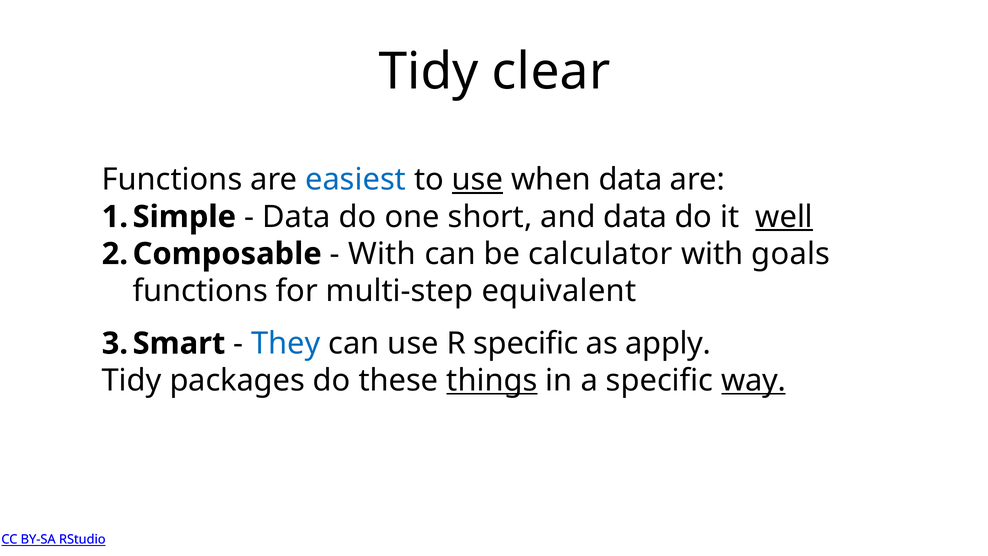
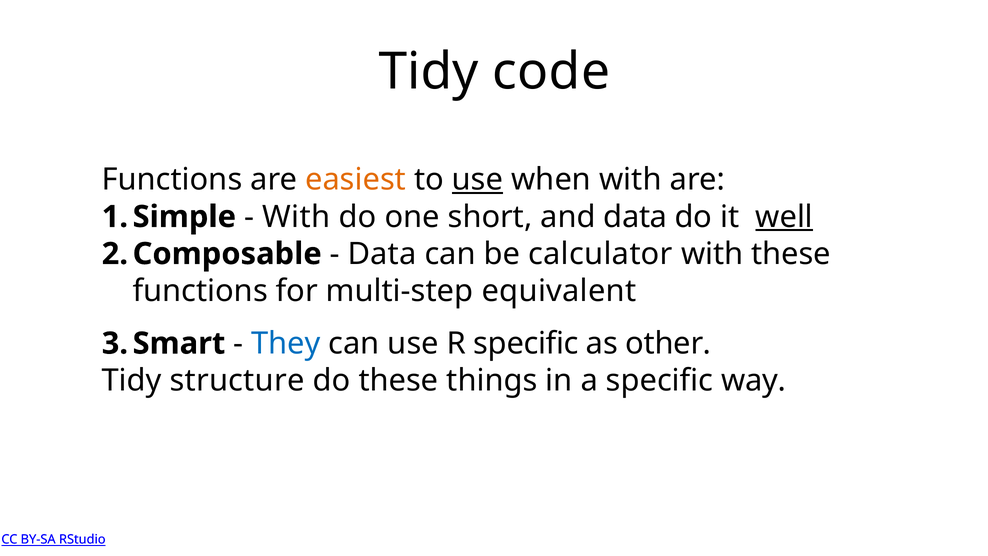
clear: clear -> code
easiest colour: blue -> orange
when data: data -> with
Data at (296, 217): Data -> With
With at (382, 254): With -> Data
with goals: goals -> these
apply: apply -> other
packages: packages -> structure
things underline: present -> none
way underline: present -> none
